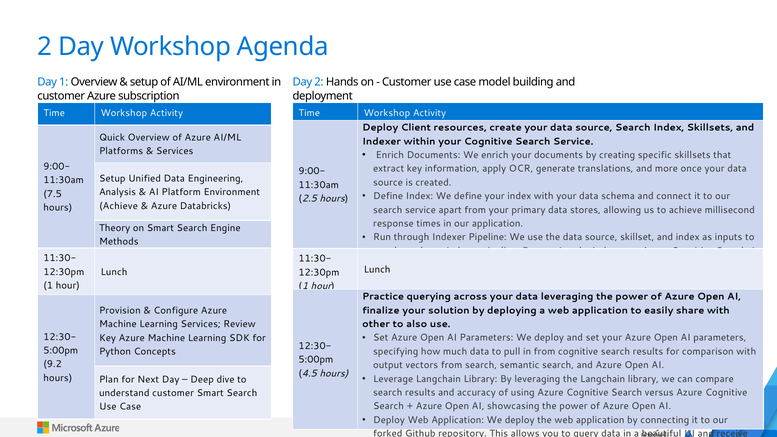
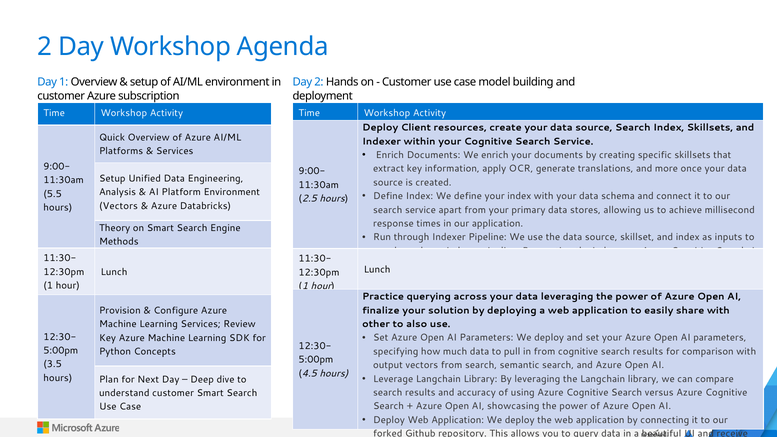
7.5: 7.5 -> 5.5
Achieve at (118, 206): Achieve -> Vectors
9.2: 9.2 -> 3.5
